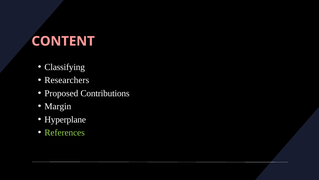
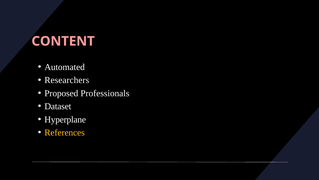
Classifying: Classifying -> Automated
Contributions: Contributions -> Professionals
Margin: Margin -> Dataset
References colour: light green -> yellow
